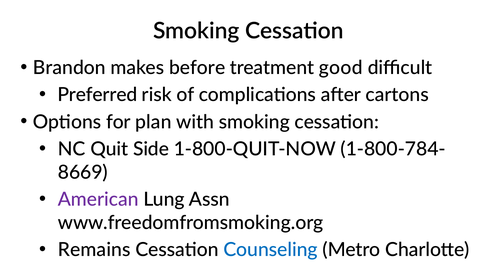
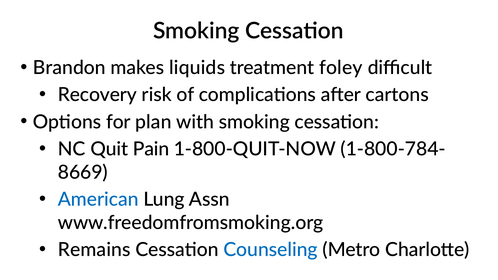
before: before -> liquids
good: good -> foley
Preferred: Preferred -> Recovery
Side: Side -> Pain
American colour: purple -> blue
